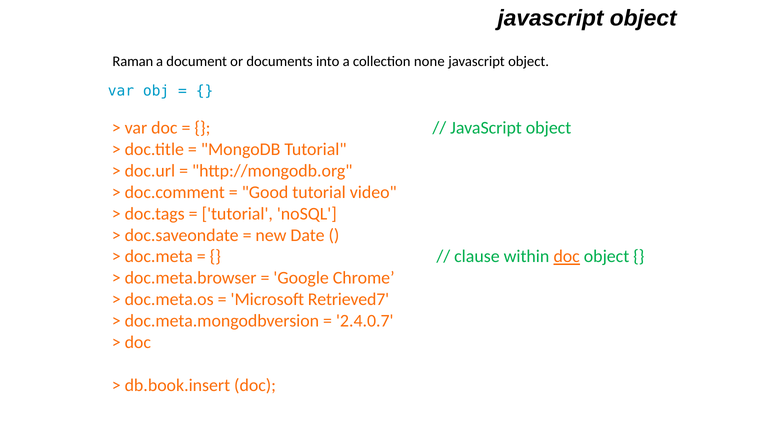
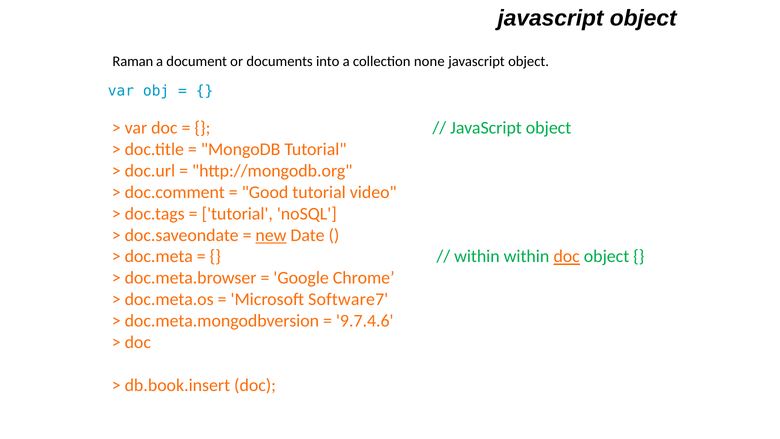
new underline: none -> present
clause at (477, 256): clause -> within
Retrieved7: Retrieved7 -> Software7
2.4.0.7: 2.4.0.7 -> 9.7.4.6
